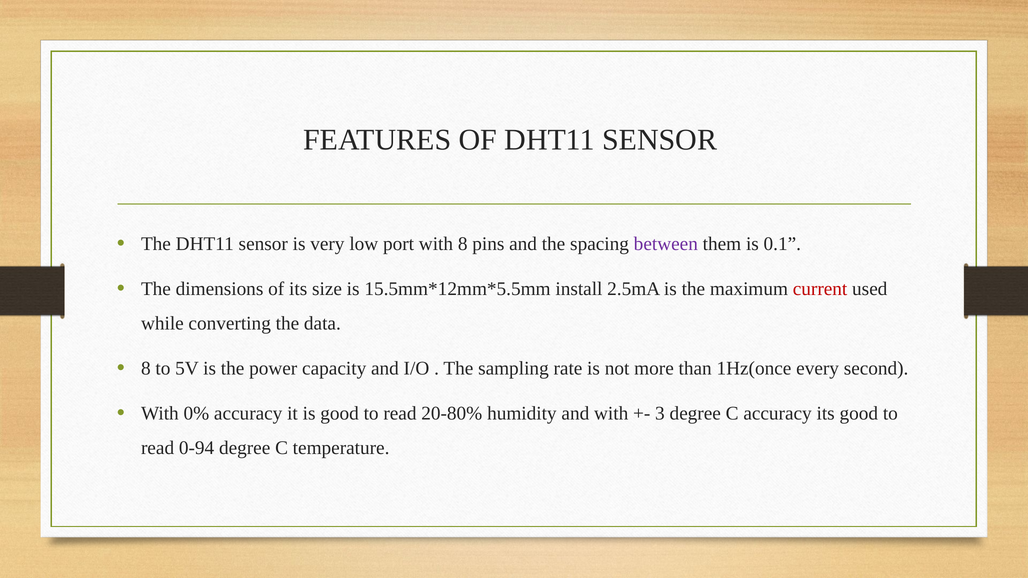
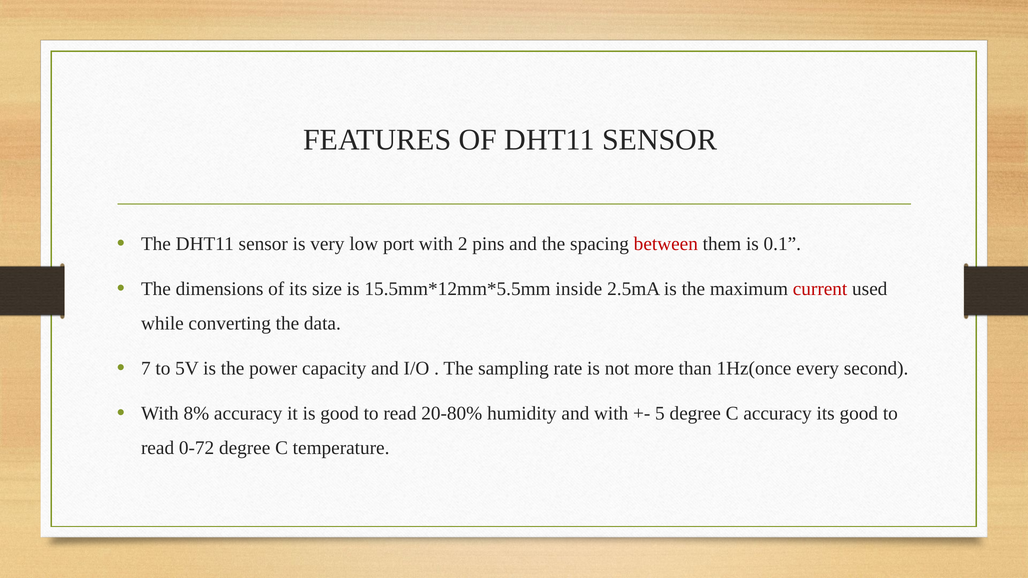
with 8: 8 -> 2
between colour: purple -> red
install: install -> inside
8 at (146, 369): 8 -> 7
0%: 0% -> 8%
3: 3 -> 5
0-94: 0-94 -> 0-72
